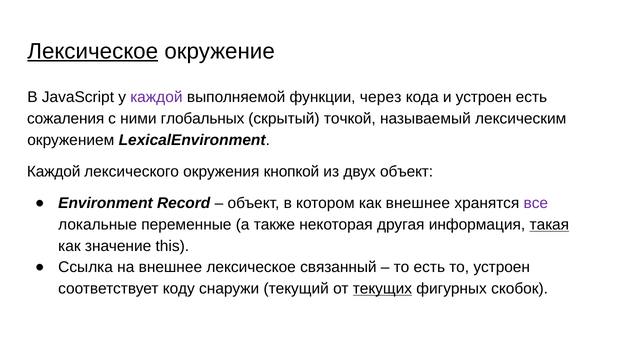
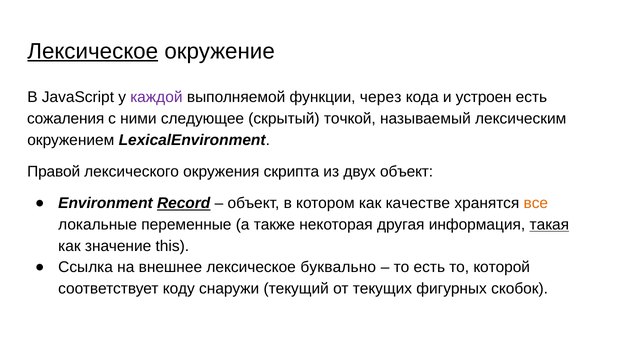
глобальных: глобальных -> следующее
Каждой at (54, 172): Каждой -> Правой
кнопкой: кнопкой -> скрипта
Record underline: none -> present
как внешнее: внешнее -> качестве
все colour: purple -> orange
связанный: связанный -> буквально
то устроен: устроен -> которой
текущих underline: present -> none
